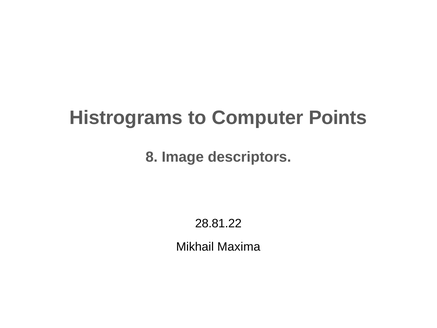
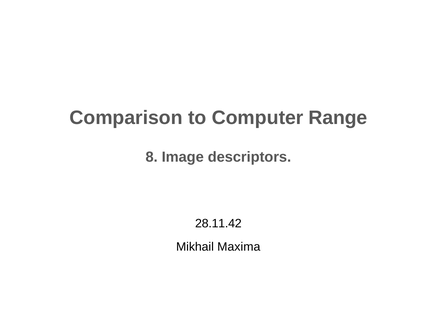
Histrograms: Histrograms -> Comparison
Points: Points -> Range
28.81.22: 28.81.22 -> 28.11.42
